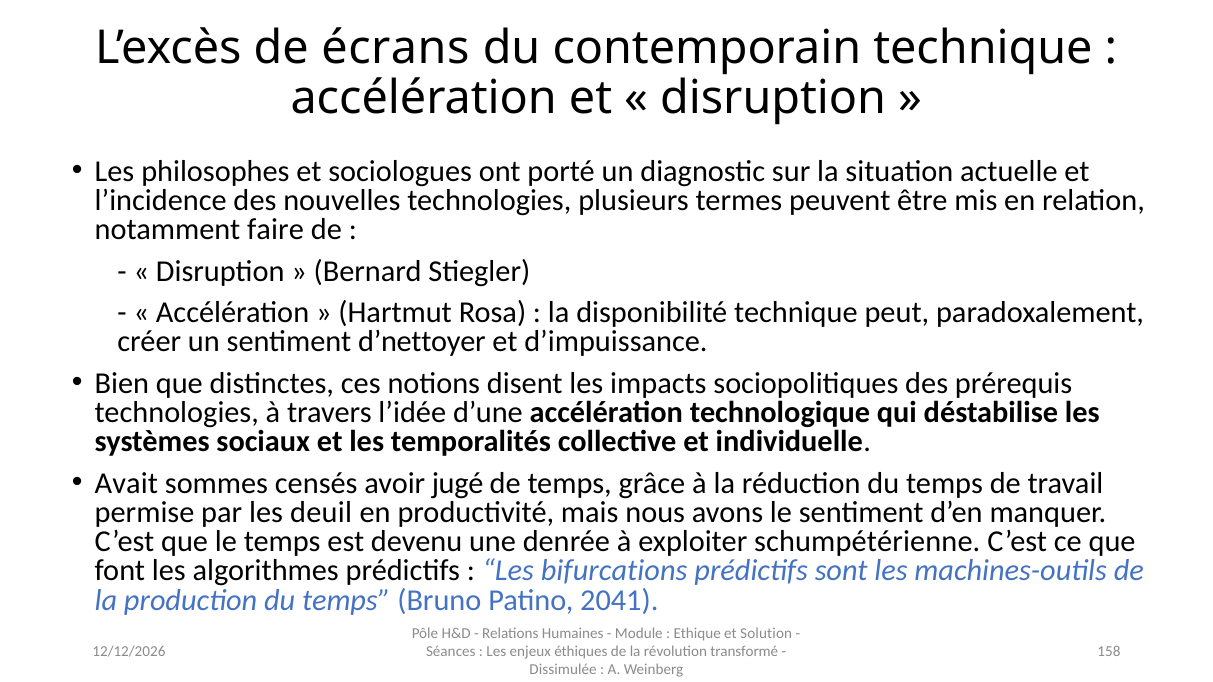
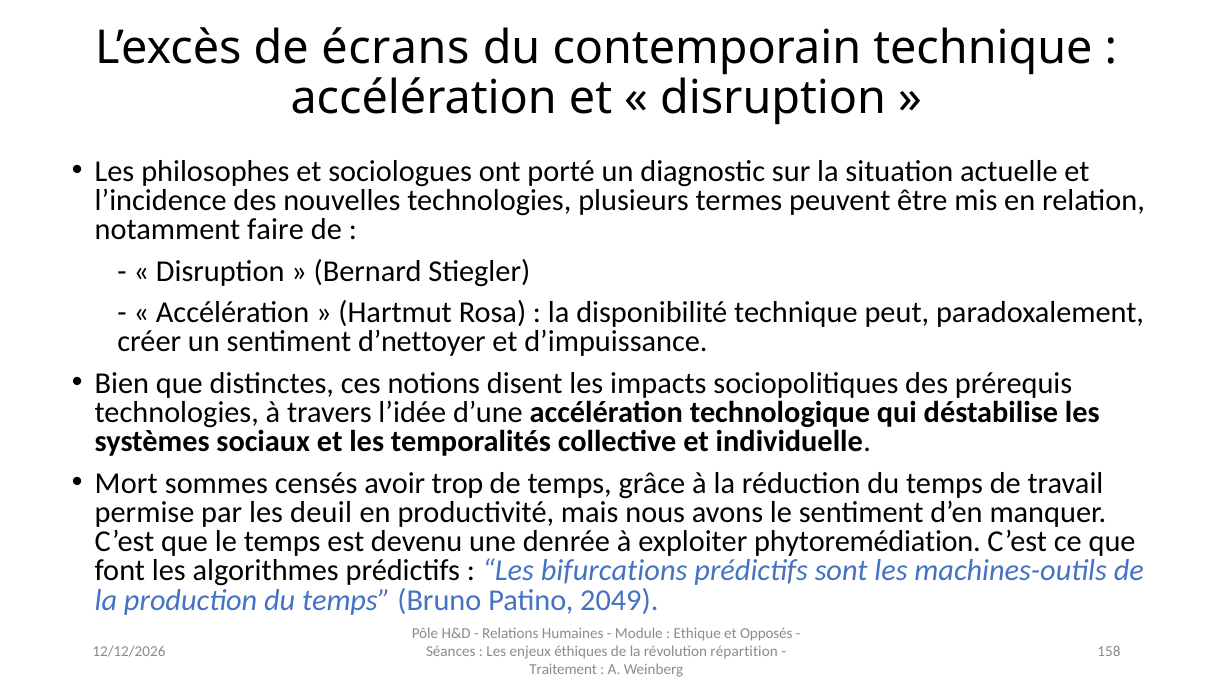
Avait: Avait -> Mort
jugé: jugé -> trop
schumpétérienne: schumpétérienne -> phytoremédiation
2041: 2041 -> 2049
Solution: Solution -> Opposés
transformé: transformé -> répartition
Dissimulée: Dissimulée -> Traitement
